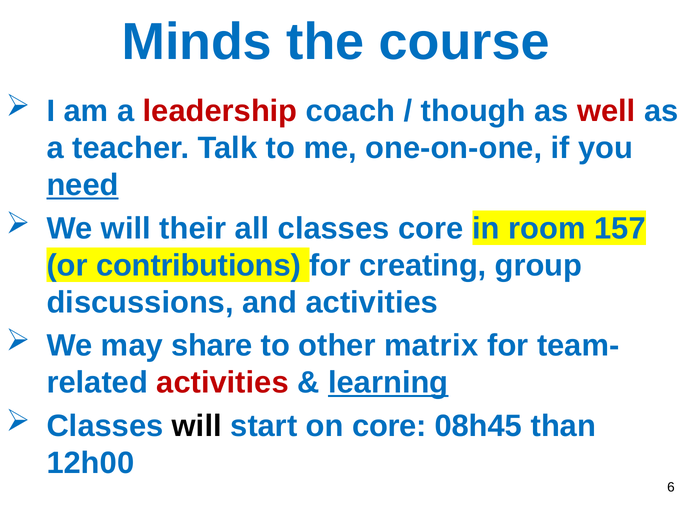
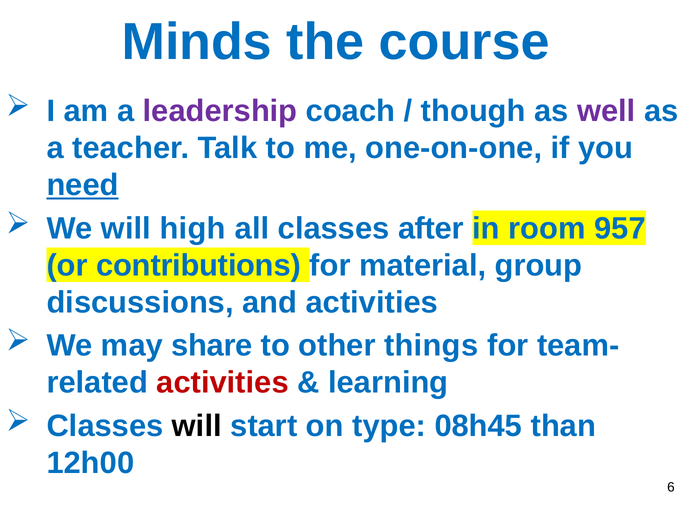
leadership colour: red -> purple
well colour: red -> purple
their: their -> high
classes core: core -> after
157: 157 -> 957
creating: creating -> material
matrix: matrix -> things
learning underline: present -> none
on core: core -> type
